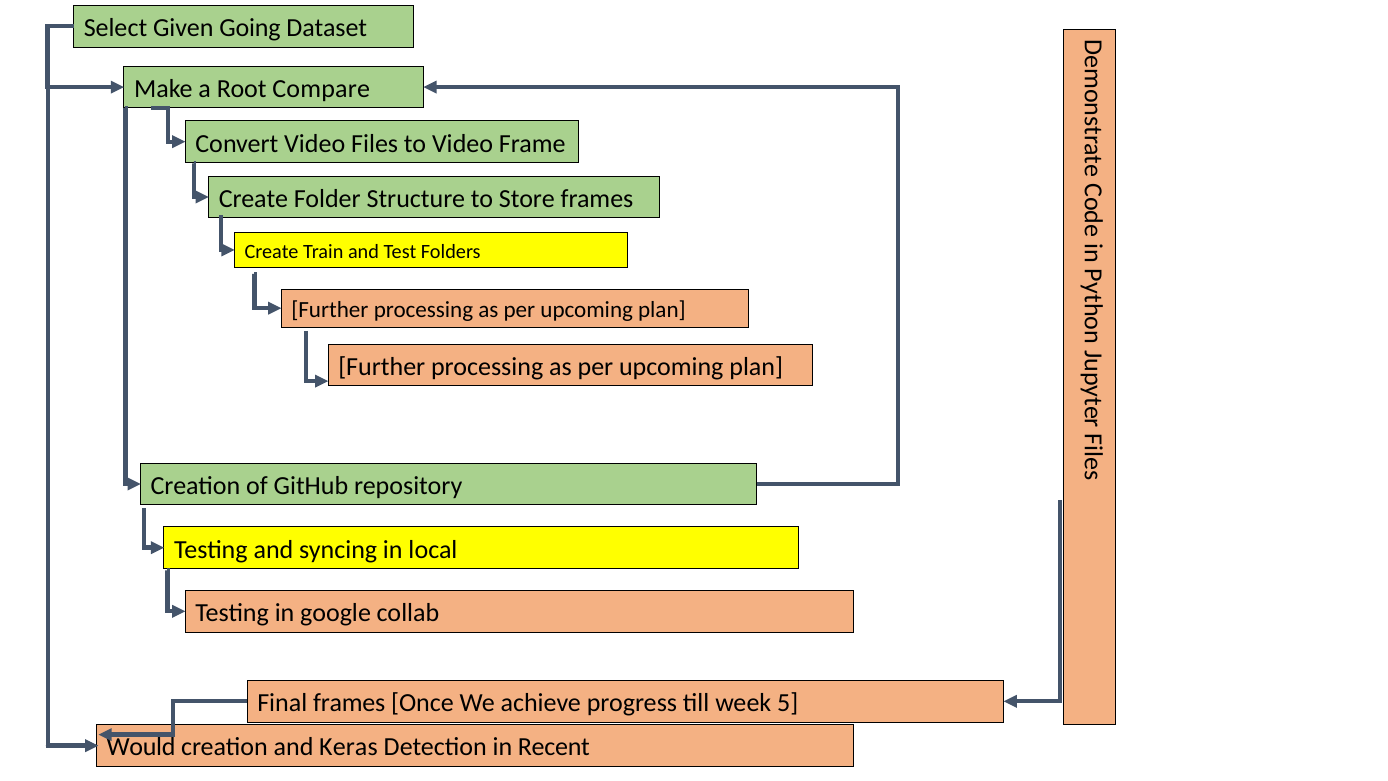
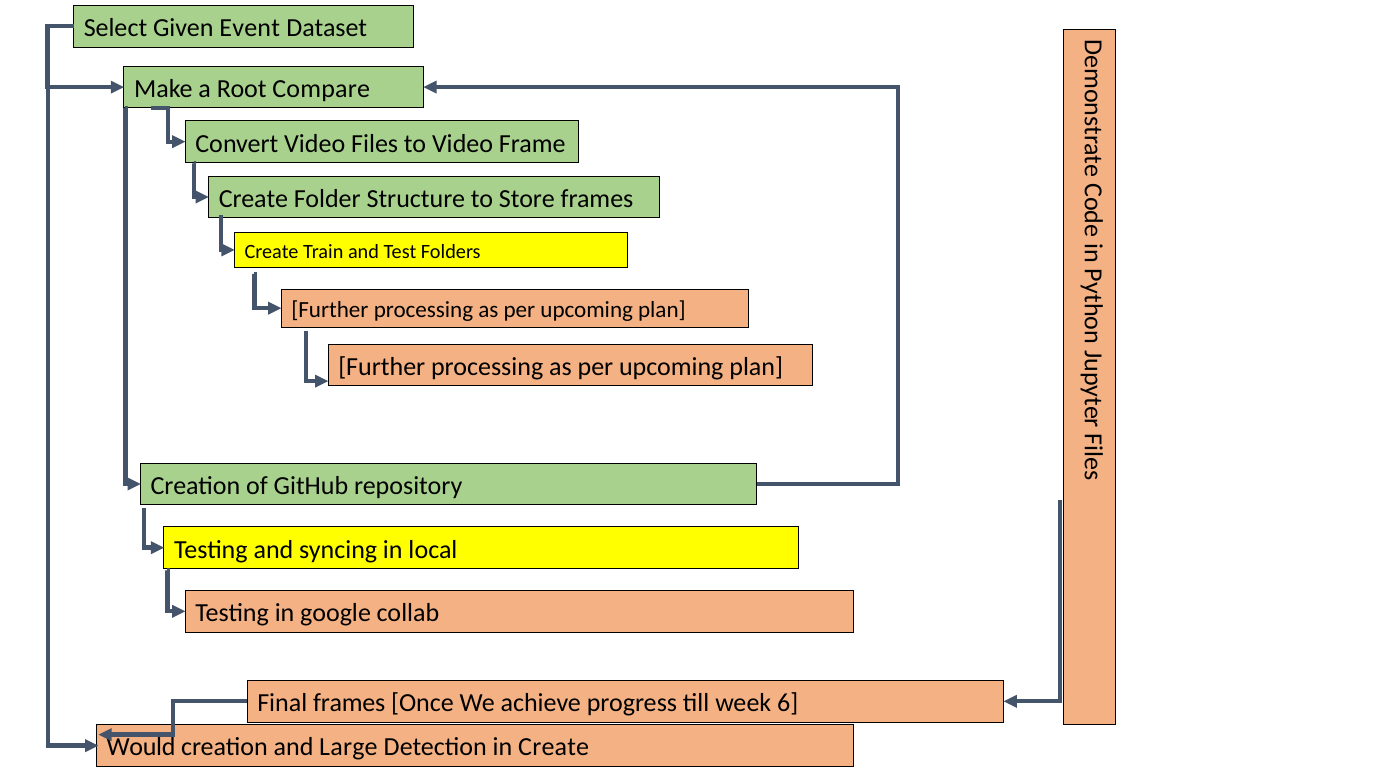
Going: Going -> Event
5: 5 -> 6
Keras: Keras -> Large
in Recent: Recent -> Create
